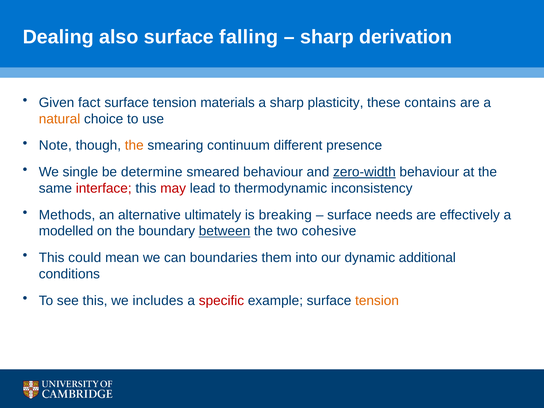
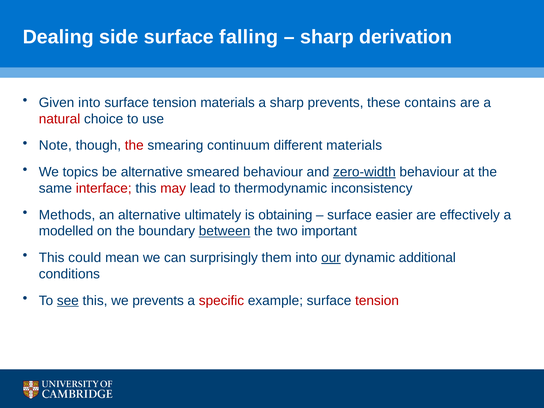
also: also -> side
Given fact: fact -> into
sharp plasticity: plasticity -> prevents
natural colour: orange -> red
the at (134, 145) colour: orange -> red
different presence: presence -> materials
single: single -> topics
be determine: determine -> alternative
breaking: breaking -> obtaining
needs: needs -> easier
cohesive: cohesive -> important
boundaries: boundaries -> surprisingly
our underline: none -> present
see underline: none -> present
we includes: includes -> prevents
tension at (377, 301) colour: orange -> red
